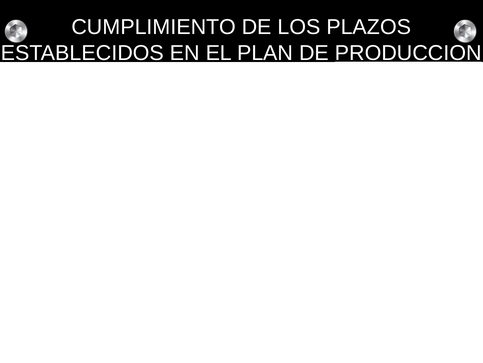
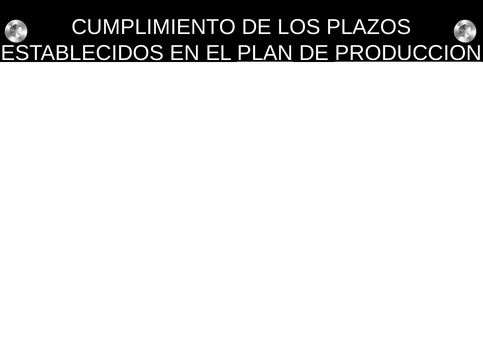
PLAN underline: none -> present
